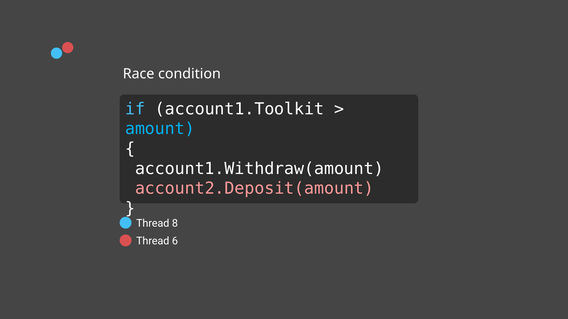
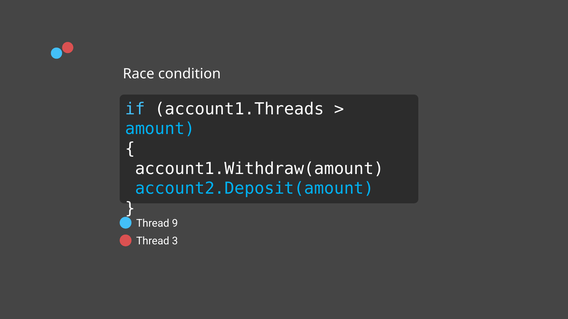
account1.Toolkit: account1.Toolkit -> account1.Threads
account2.Deposit(amount colour: pink -> light blue
8: 8 -> 9
6: 6 -> 3
